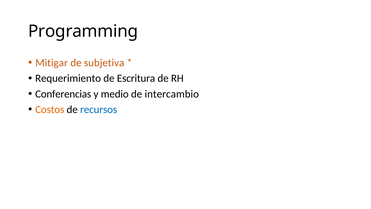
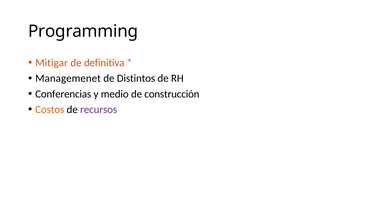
subjetiva: subjetiva -> definitiva
Requerimiento: Requerimiento -> Managemenet
Escritura: Escritura -> Distintos
intercambio: intercambio -> construcción
recursos colour: blue -> purple
